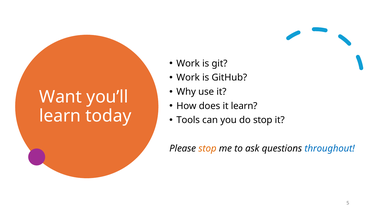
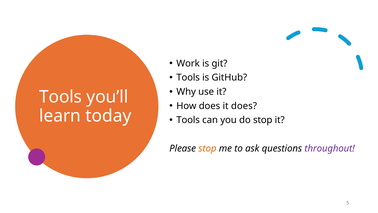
Work at (188, 77): Work -> Tools
Want at (61, 97): Want -> Tools
it learn: learn -> does
throughout colour: blue -> purple
